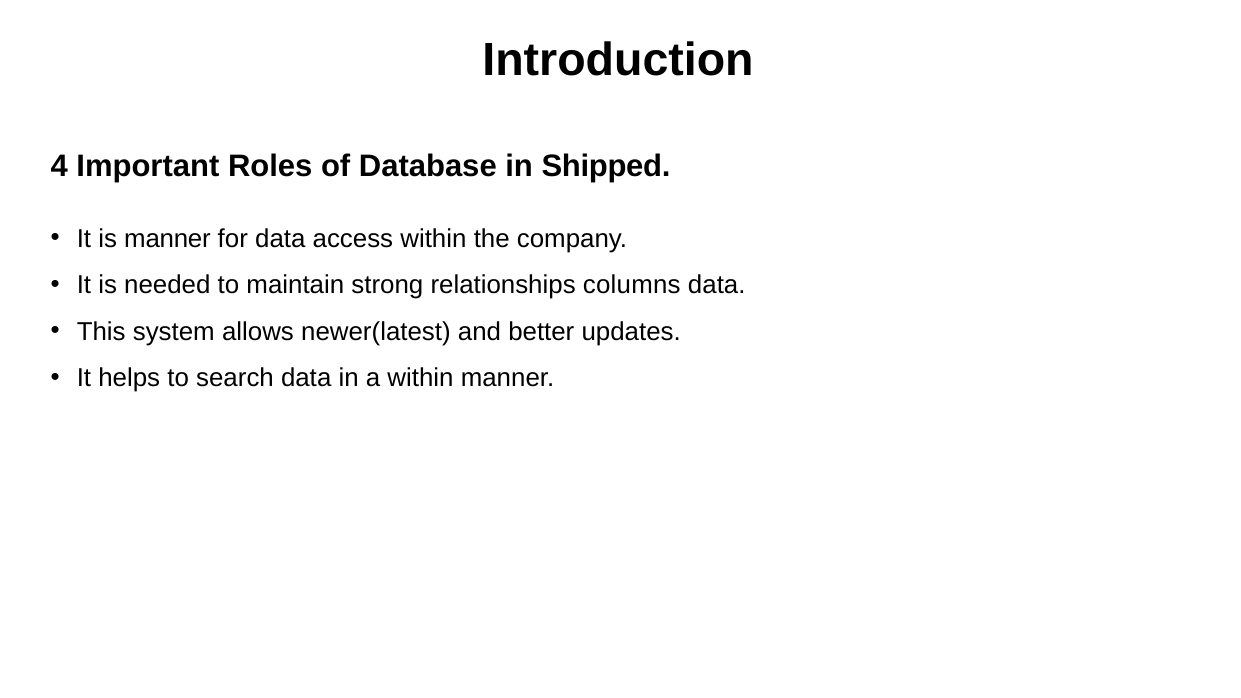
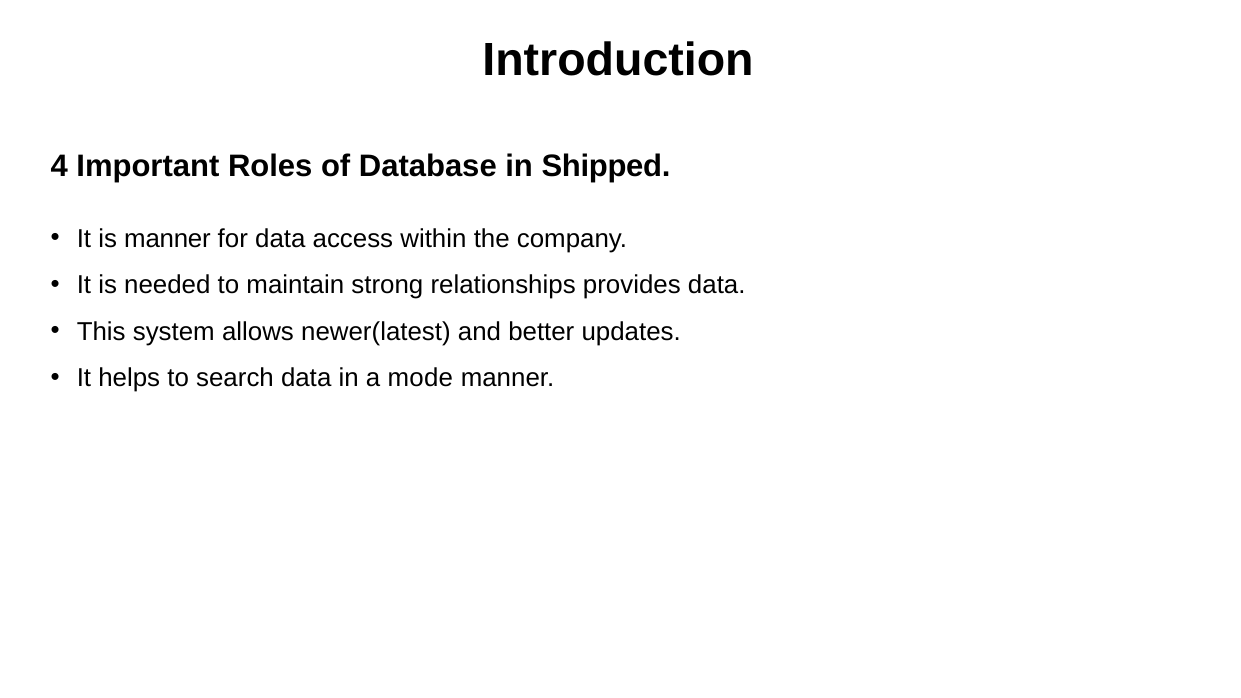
columns: columns -> provides
a within: within -> mode
